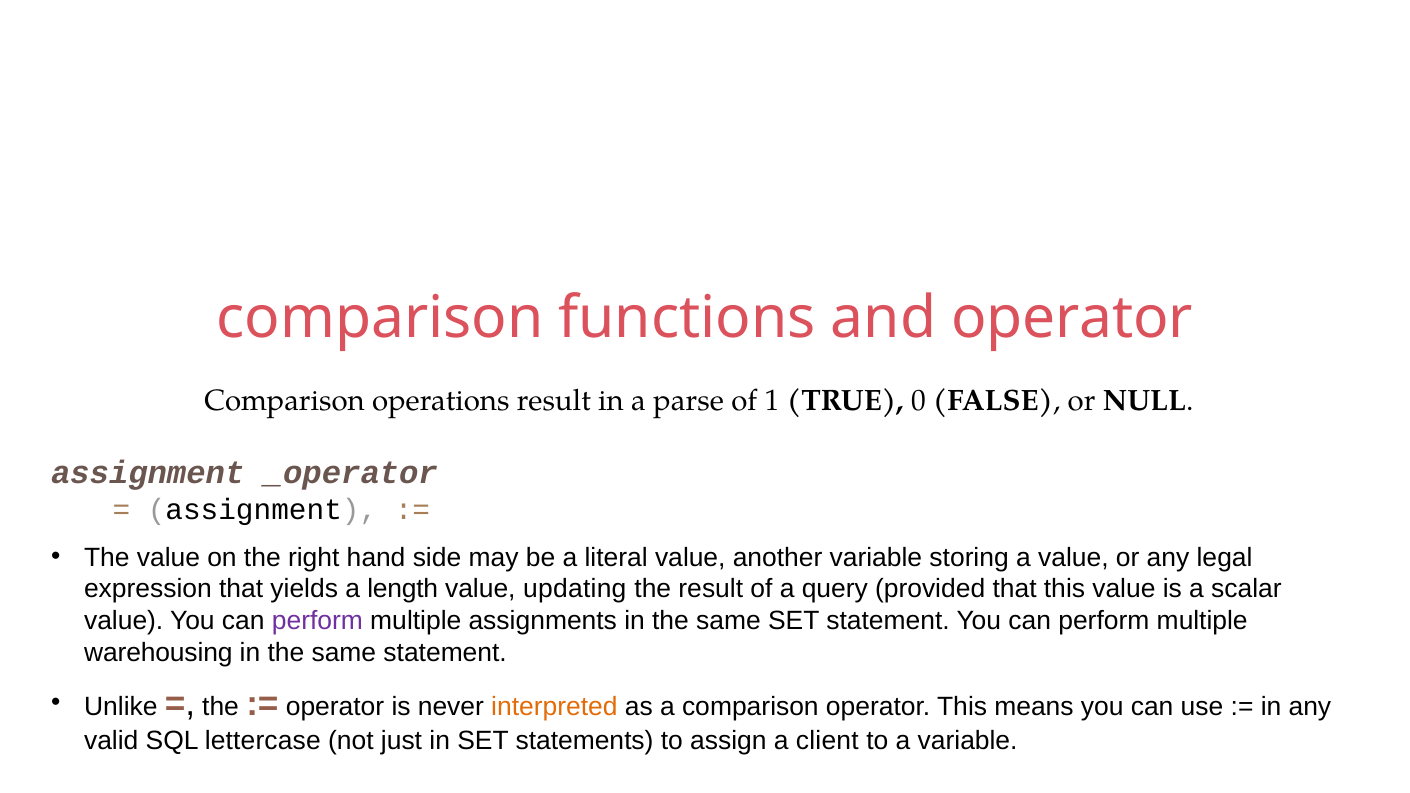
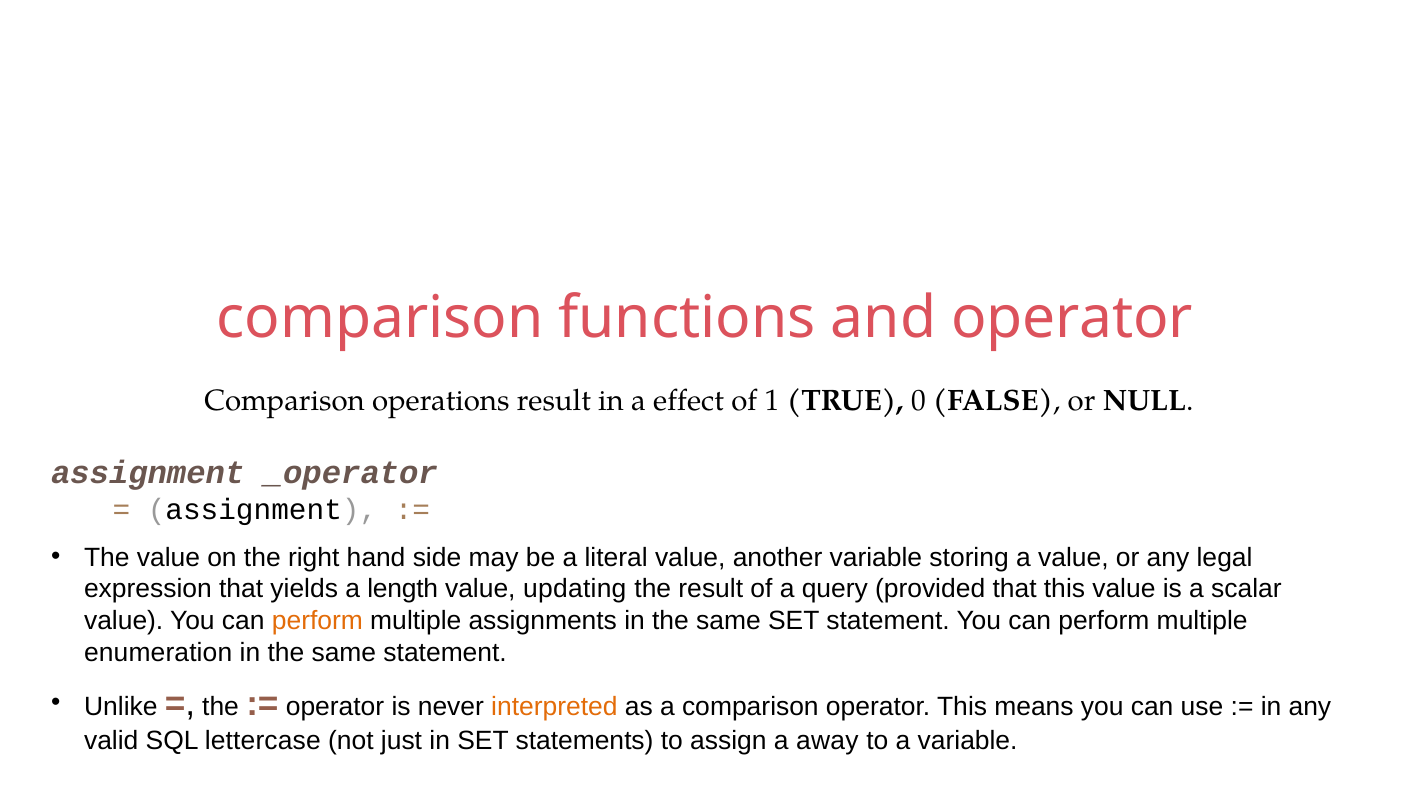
parse: parse -> effect
perform at (317, 621) colour: purple -> orange
warehousing: warehousing -> enumeration
client: client -> away
